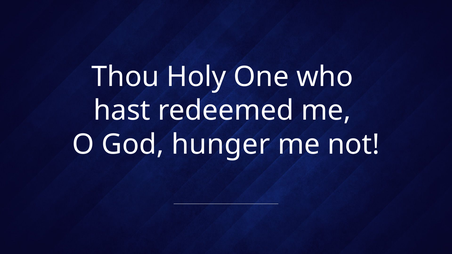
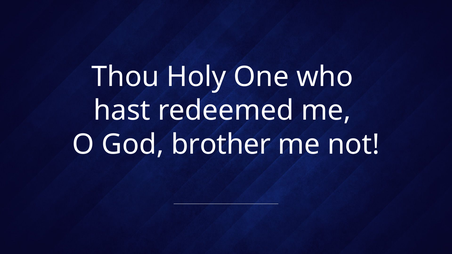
hunger: hunger -> brother
